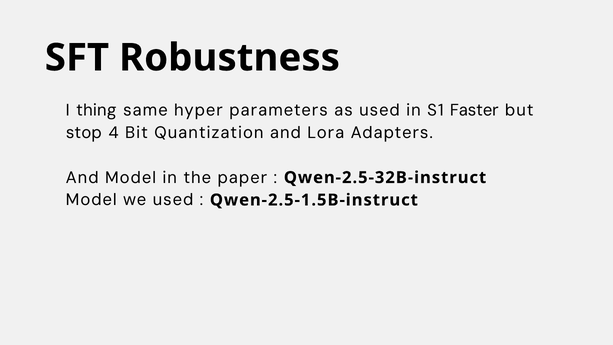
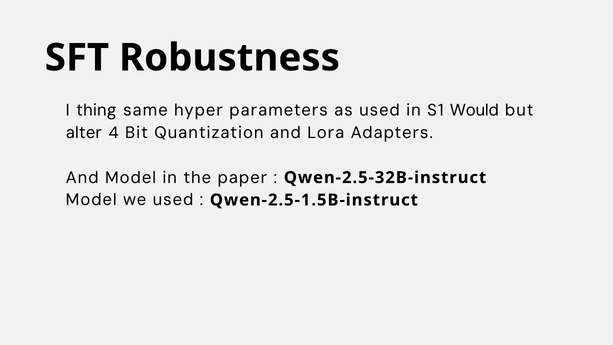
Faster: Faster -> Would
stop: stop -> alter
